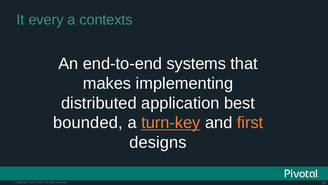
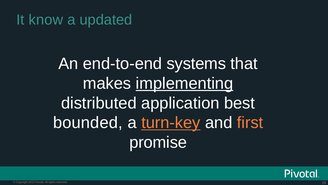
every: every -> know
contexts: contexts -> updated
implementing underline: none -> present
designs: designs -> promise
